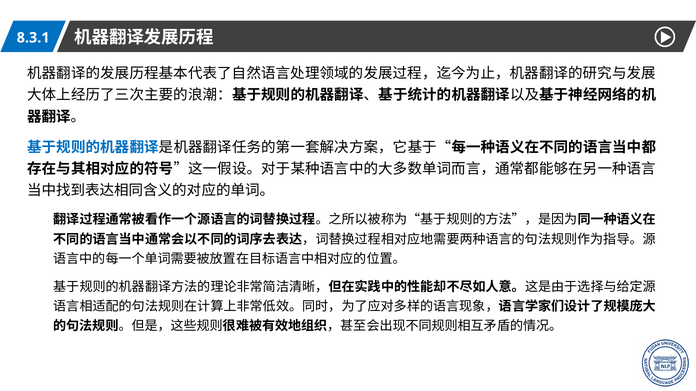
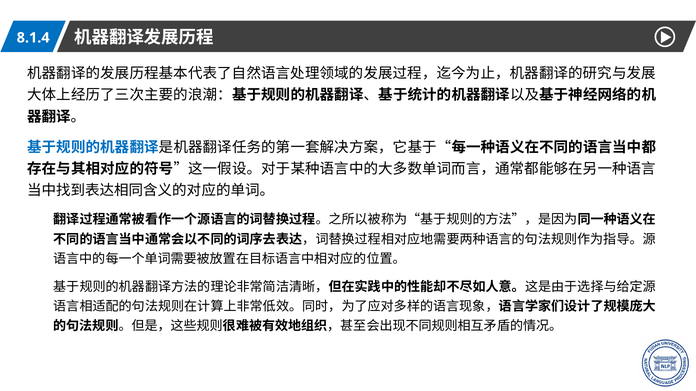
8.3.1: 8.3.1 -> 8.1.4
